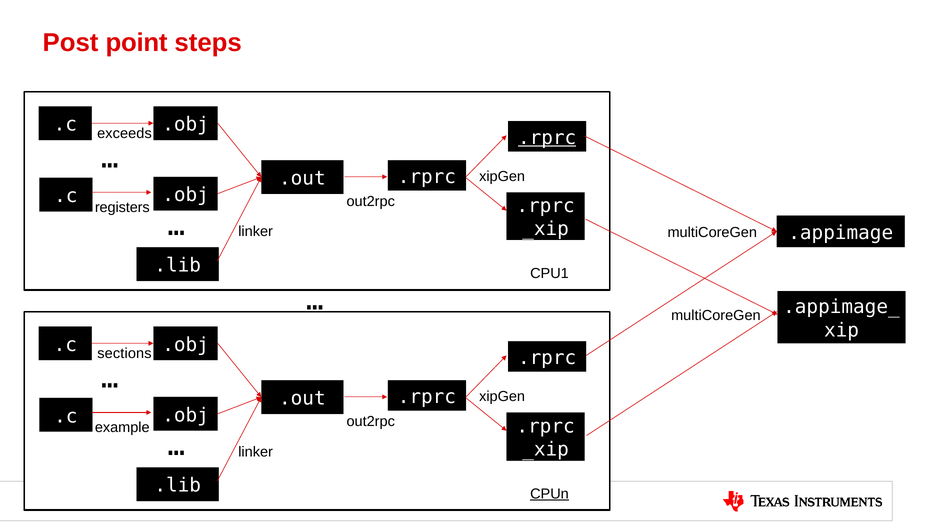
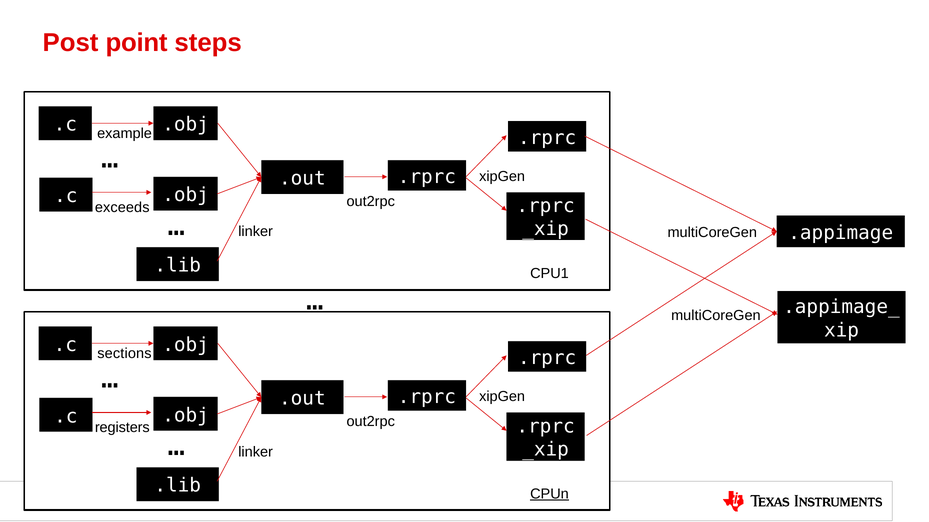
exceeds: exceeds -> example
.rprc at (547, 138) underline: present -> none
registers: registers -> exceeds
example: example -> registers
